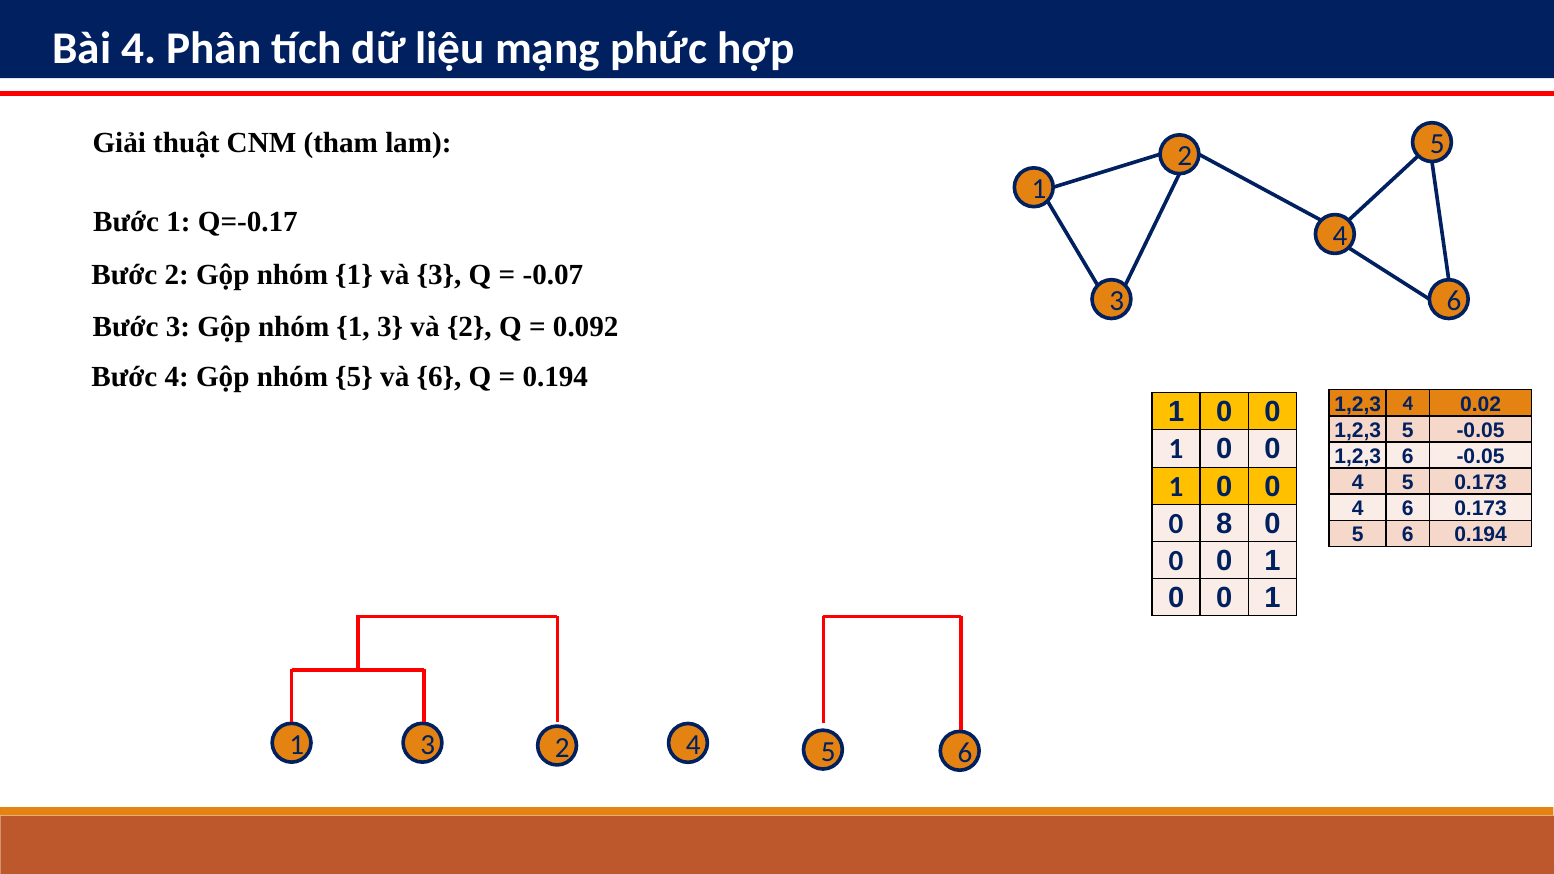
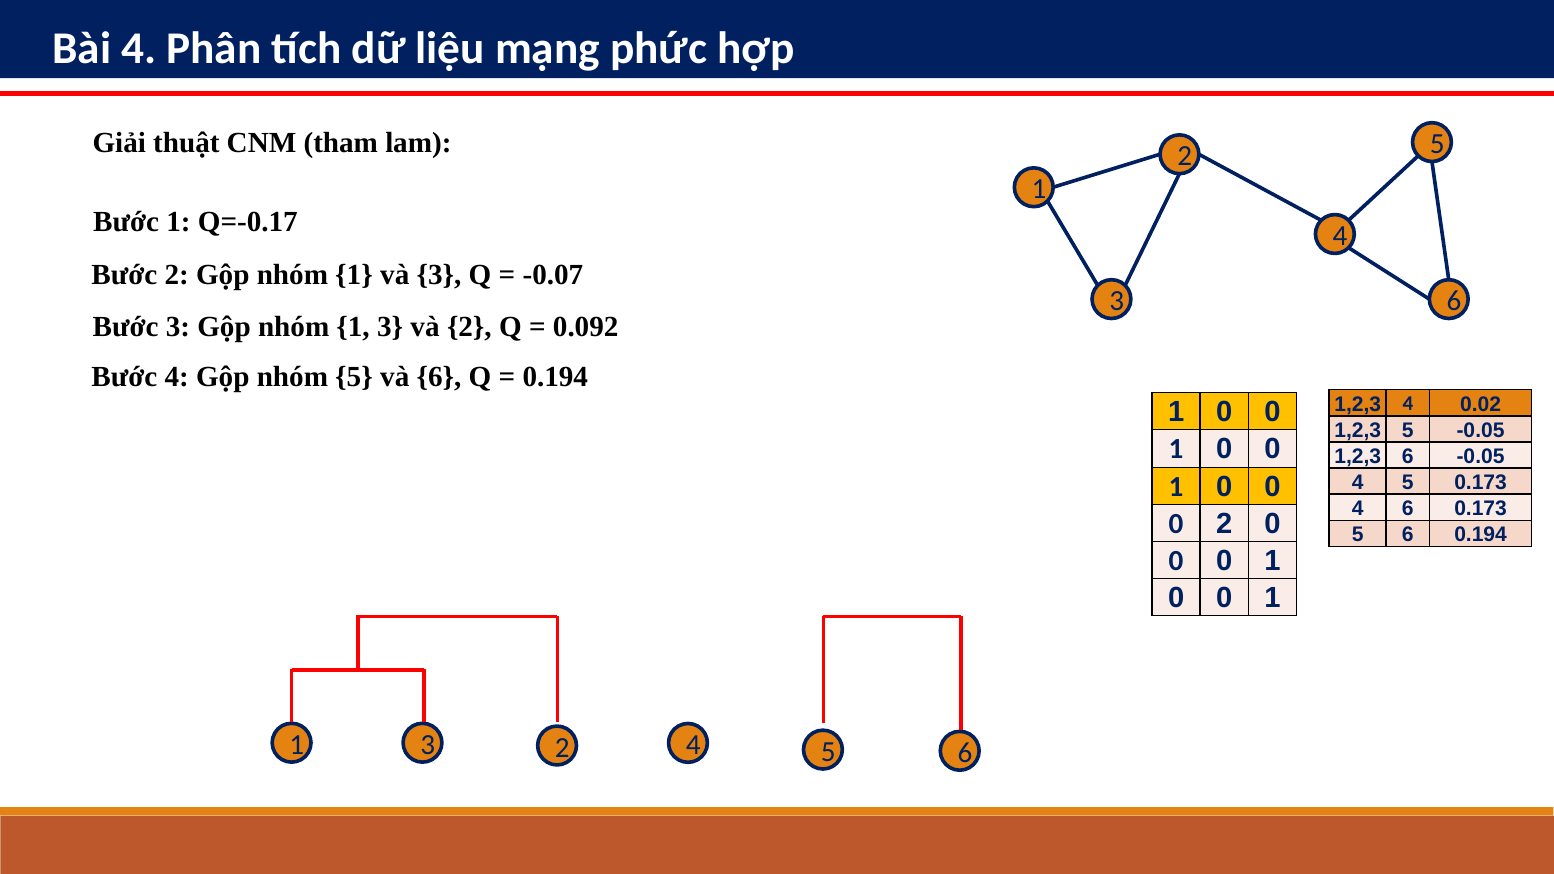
0 8: 8 -> 2
